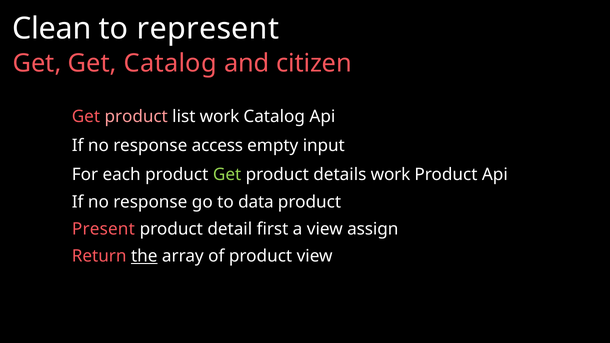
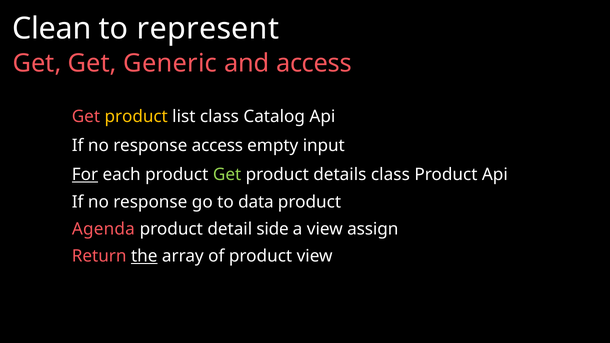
Get Catalog: Catalog -> Generic
and citizen: citizen -> access
product at (136, 117) colour: pink -> yellow
list work: work -> class
For underline: none -> present
details work: work -> class
Present: Present -> Agenda
first: first -> side
